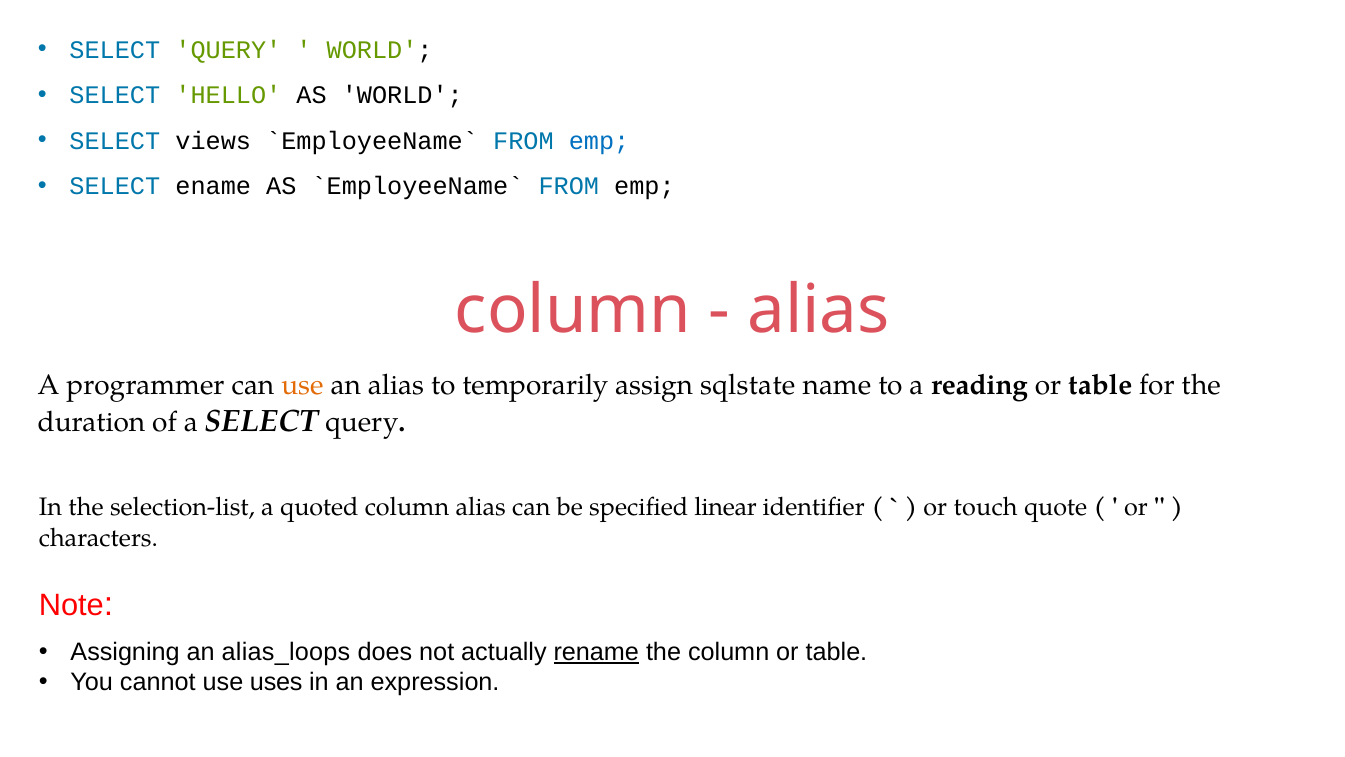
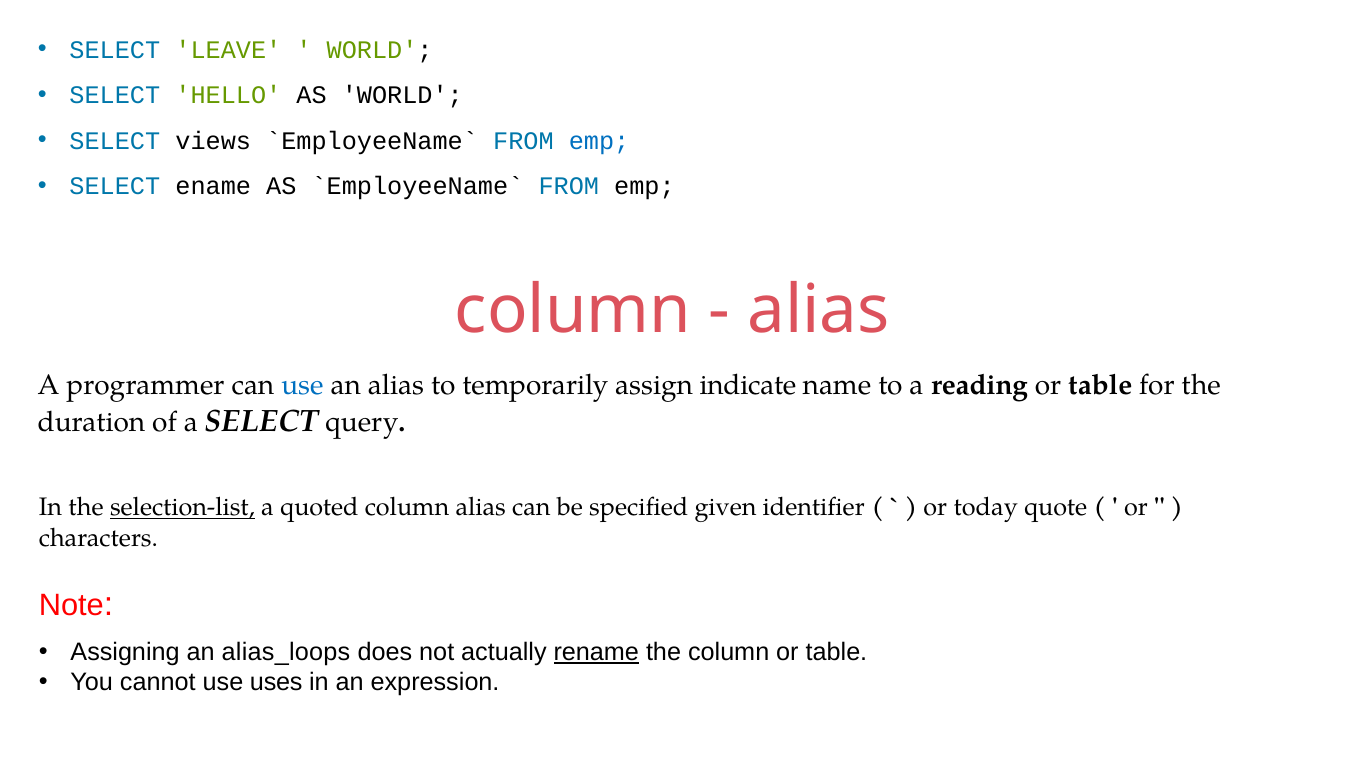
QUERY at (228, 50): QUERY -> LEAVE
use at (302, 385) colour: orange -> blue
sqlstate: sqlstate -> indicate
selection-list underline: none -> present
linear: linear -> given
touch: touch -> today
